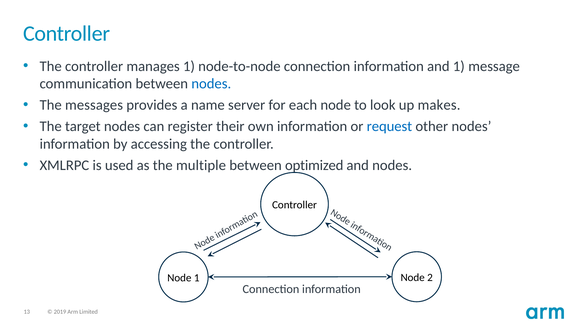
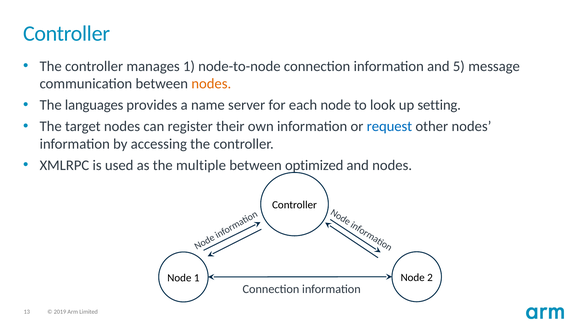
and 1: 1 -> 5
nodes at (211, 84) colour: blue -> orange
messages: messages -> languages
makes: makes -> setting
